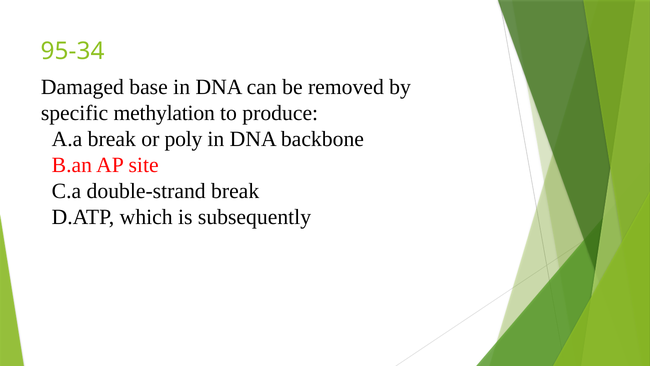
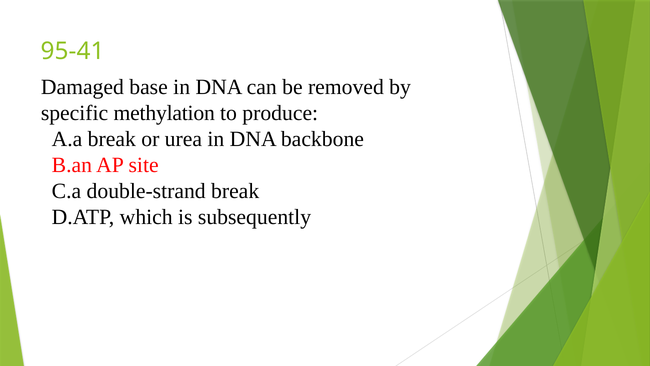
95-34: 95-34 -> 95-41
poly: poly -> urea
